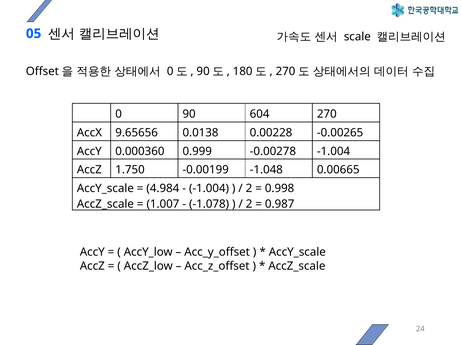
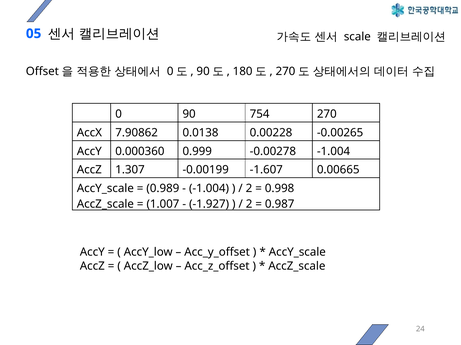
604: 604 -> 754
9.65656: 9.65656 -> 7.90862
1.750: 1.750 -> 1.307
-1.048: -1.048 -> -1.607
4.984: 4.984 -> 0.989
-1.078: -1.078 -> -1.927
